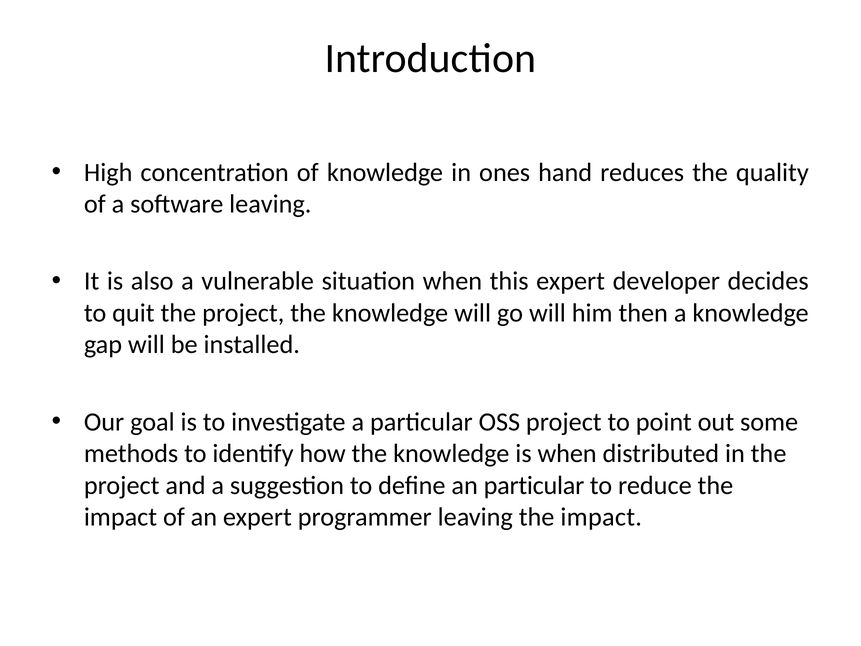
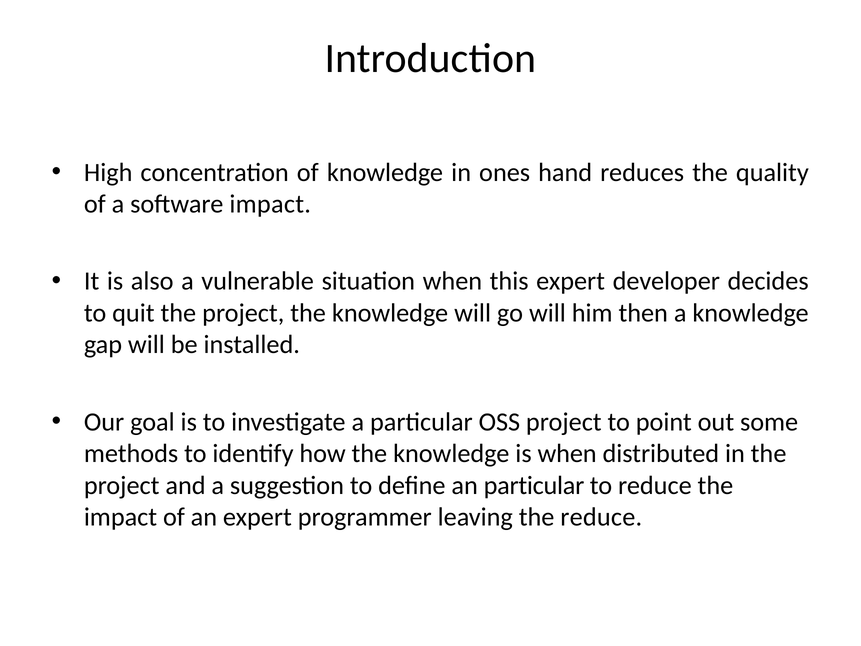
software leaving: leaving -> impact
leaving the impact: impact -> reduce
